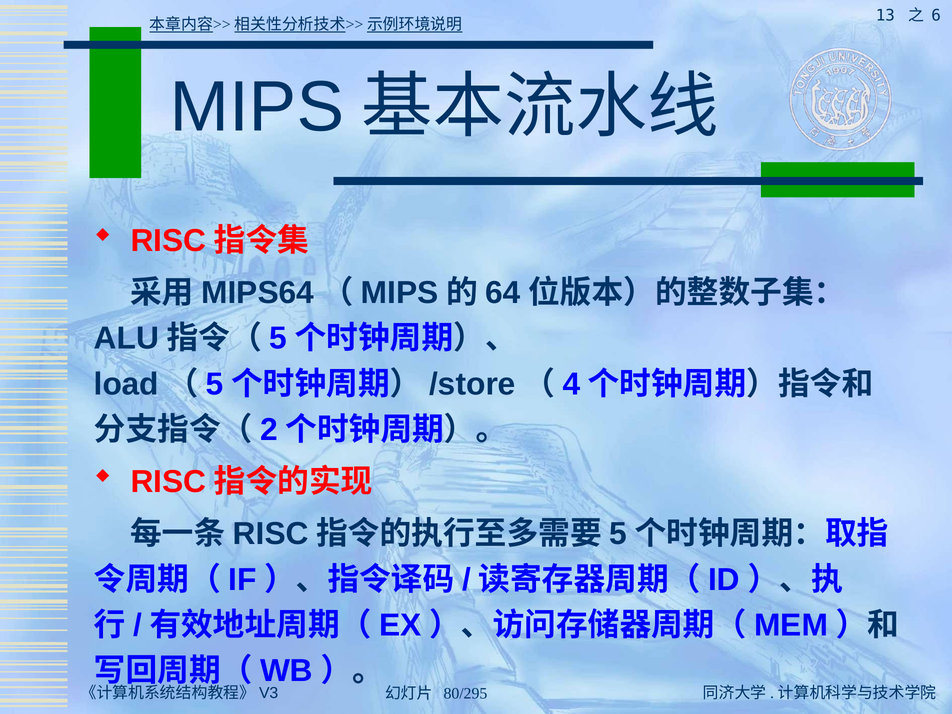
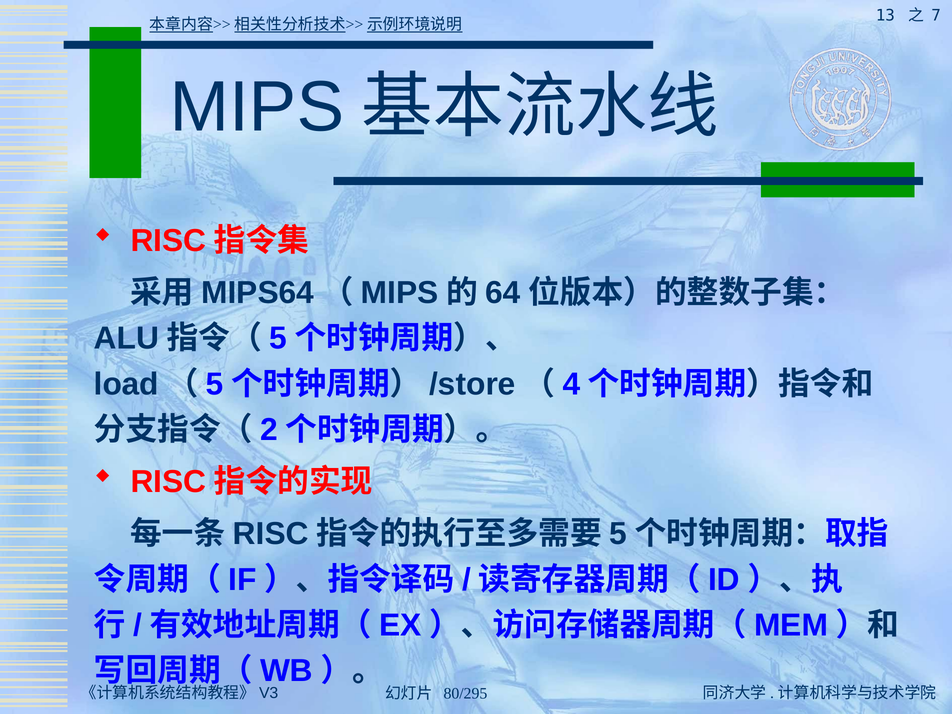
6: 6 -> 7
